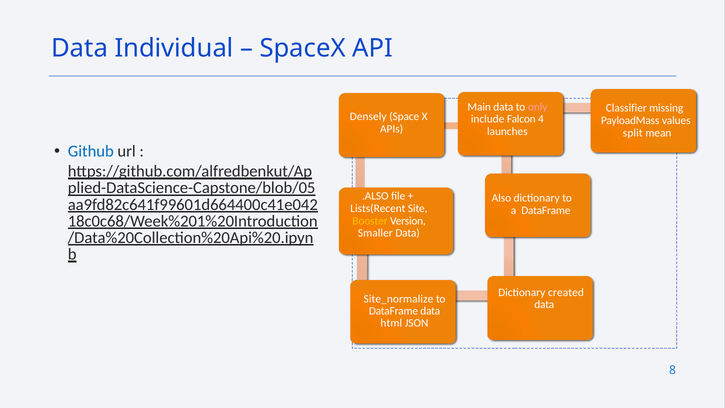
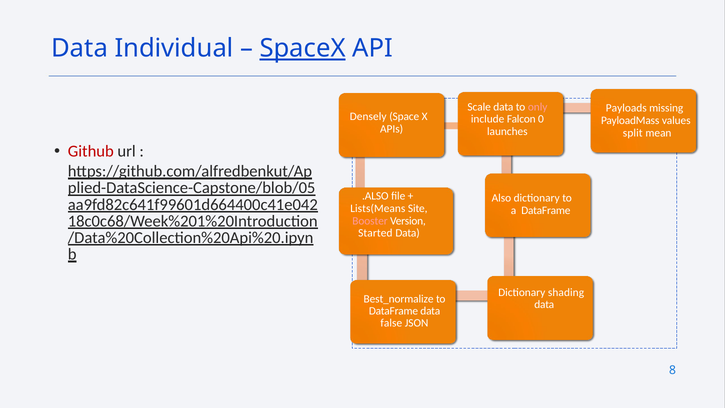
SpaceX underline: none -> present
Main: Main -> Scale
Classifier: Classifier -> Payloads
4: 4 -> 0
Github colour: blue -> red
Lists(Recent: Lists(Recent -> Lists(Means
Booster colour: yellow -> pink
Smaller: Smaller -> Started
created: created -> shading
Site_normalize: Site_normalize -> Best_normalize
html: html -> false
